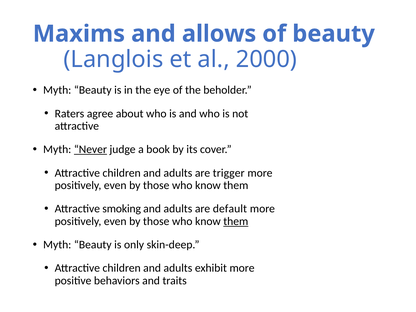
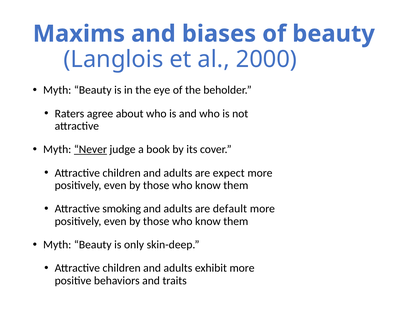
allows: allows -> biases
trigger: trigger -> expect
them at (236, 221) underline: present -> none
